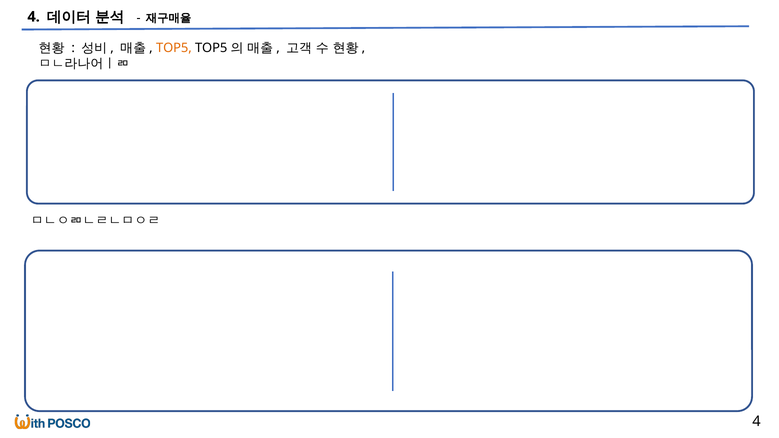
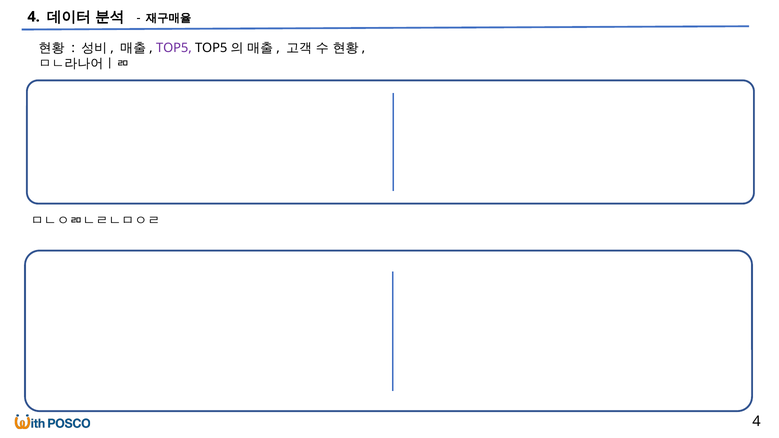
TOP5 colour: orange -> purple
